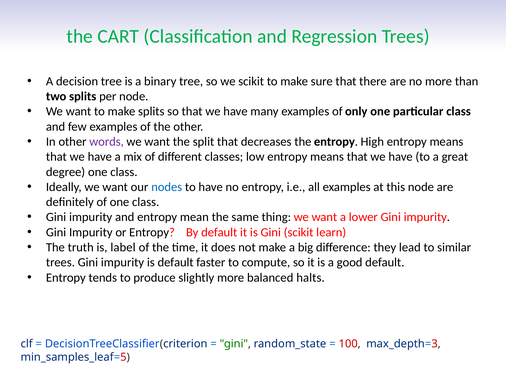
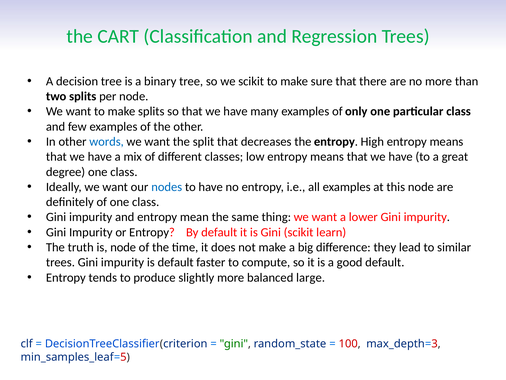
words colour: purple -> blue
is label: label -> node
halts: halts -> large
